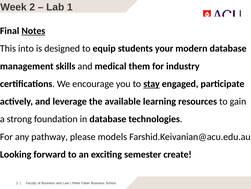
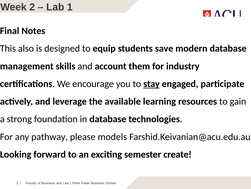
Notes underline: present -> none
into: into -> also
your: your -> save
medical: medical -> account
